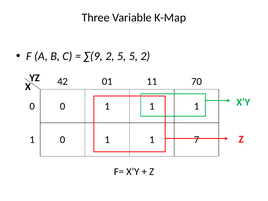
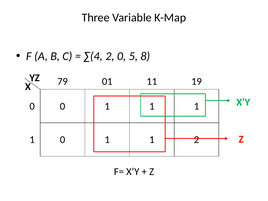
∑(9: ∑(9 -> ∑(4
2 5: 5 -> 0
5 2: 2 -> 8
42: 42 -> 79
70: 70 -> 19
1 7: 7 -> 2
